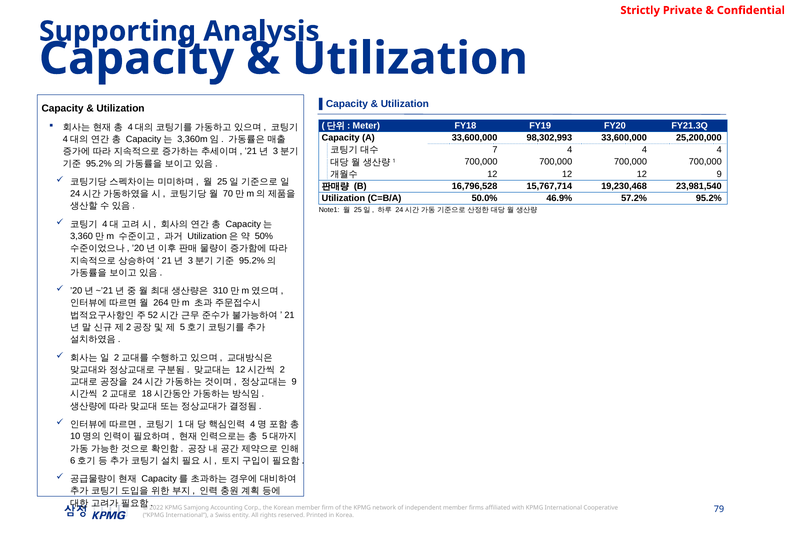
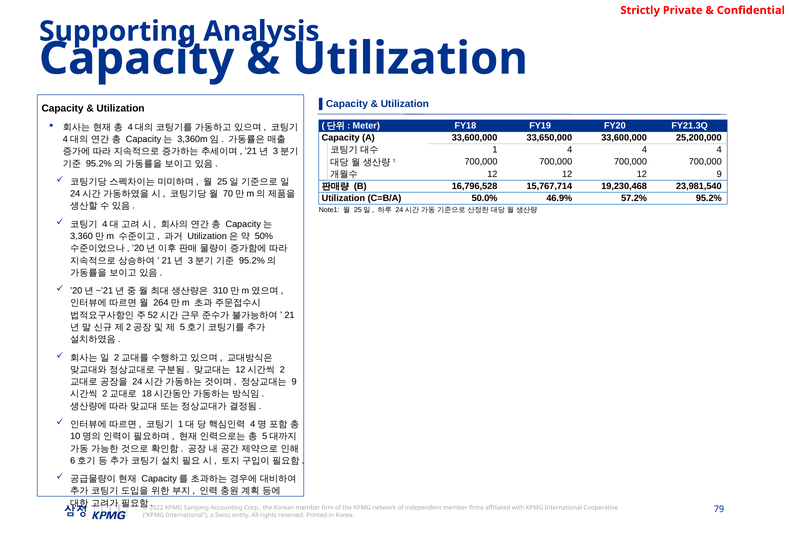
98,302,993: 98,302,993 -> 33,650,000
7: 7 -> 1
